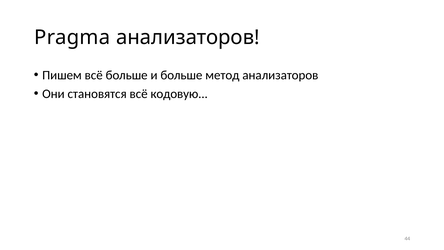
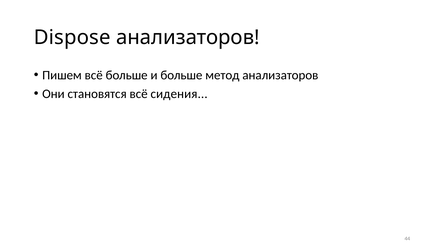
Pragma: Pragma -> Dispose
кодовую: кодовую -> сидения
